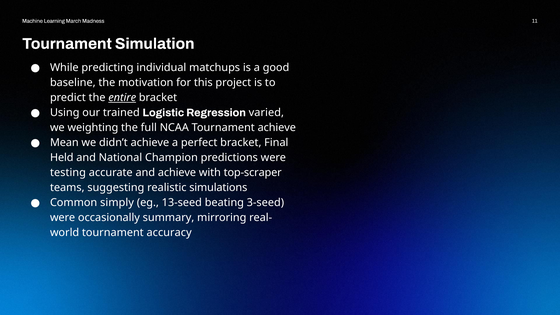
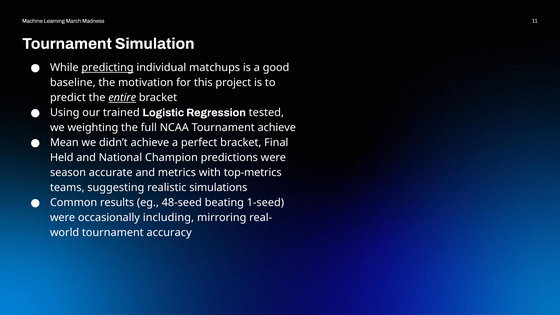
predicting underline: none -> present
varied: varied -> tested
testing: testing -> season
and achieve: achieve -> metrics
top-scraper: top-scraper -> top-metrics
simply: simply -> results
13-seed: 13-seed -> 48-seed
3-seed: 3-seed -> 1-seed
summary: summary -> including
